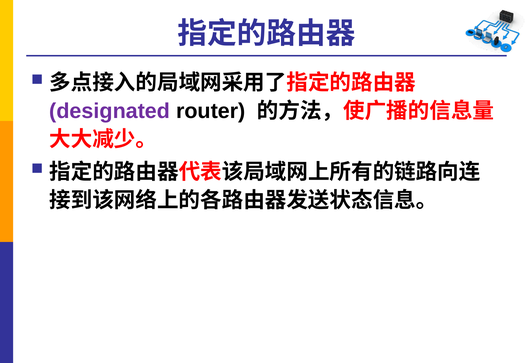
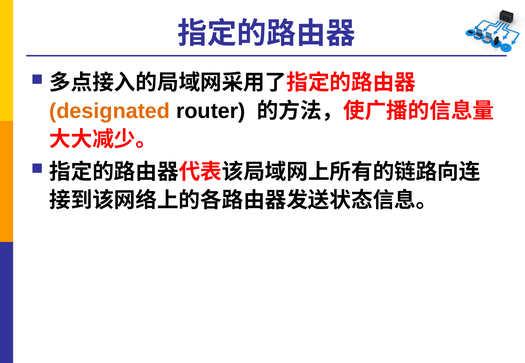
designated colour: purple -> orange
